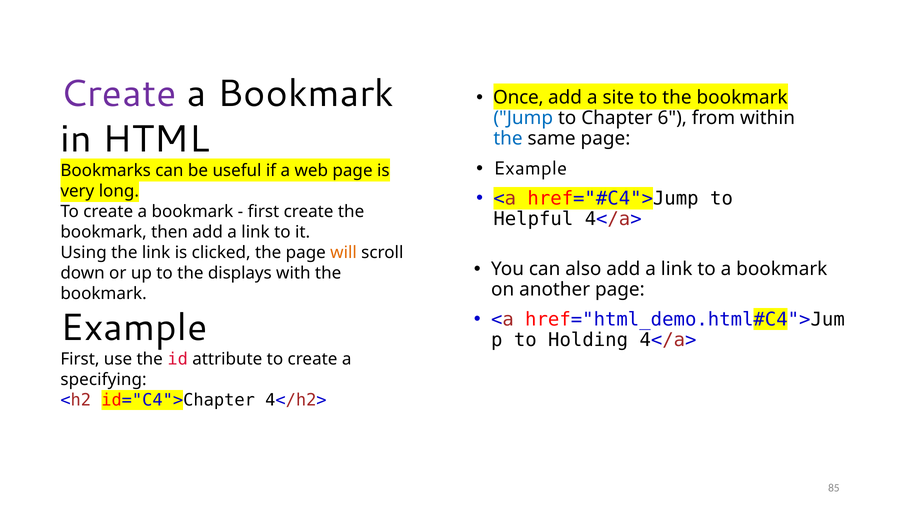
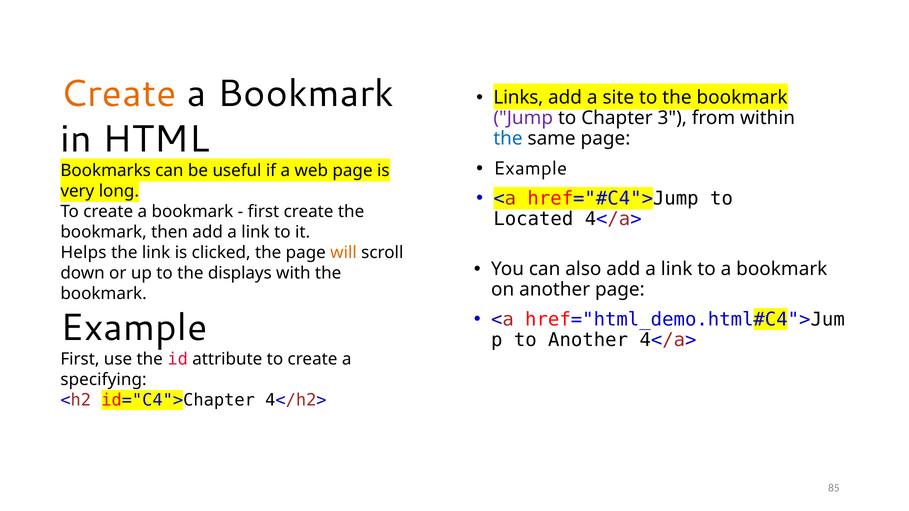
Create at (119, 94) colour: purple -> orange
Once: Once -> Links
Jump colour: blue -> purple
6: 6 -> 3
Helpful: Helpful -> Located
Using: Using -> Helps
to Holding: Holding -> Another
